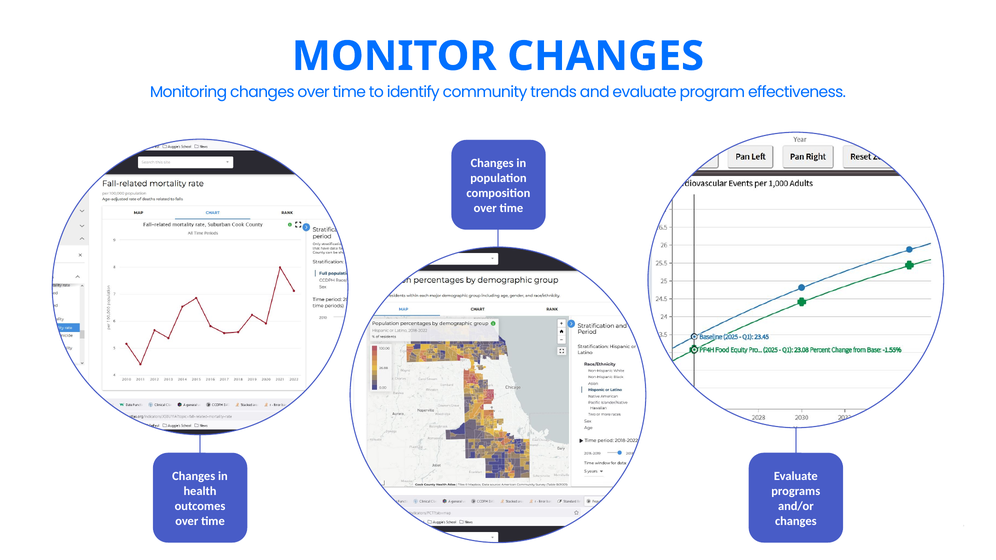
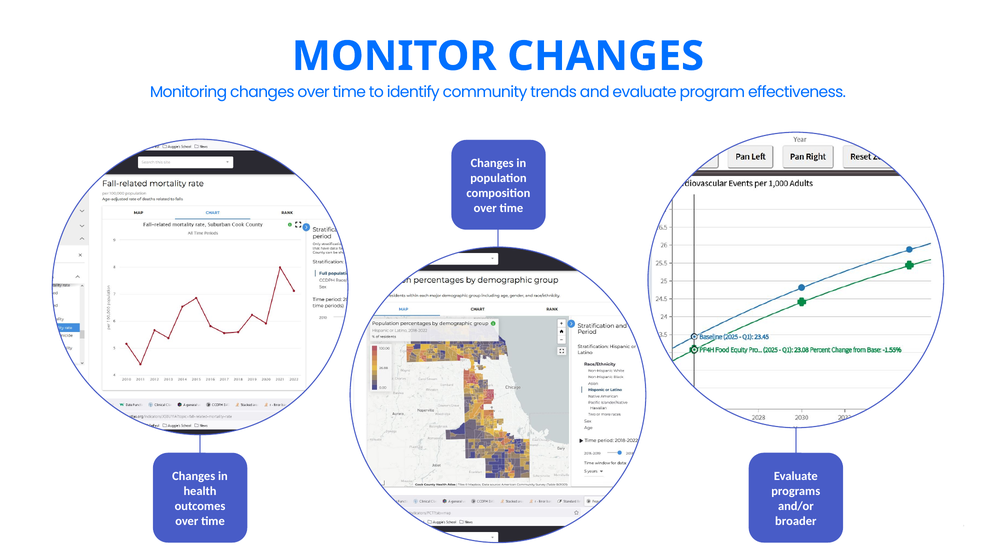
changes at (796, 521): changes -> broader
